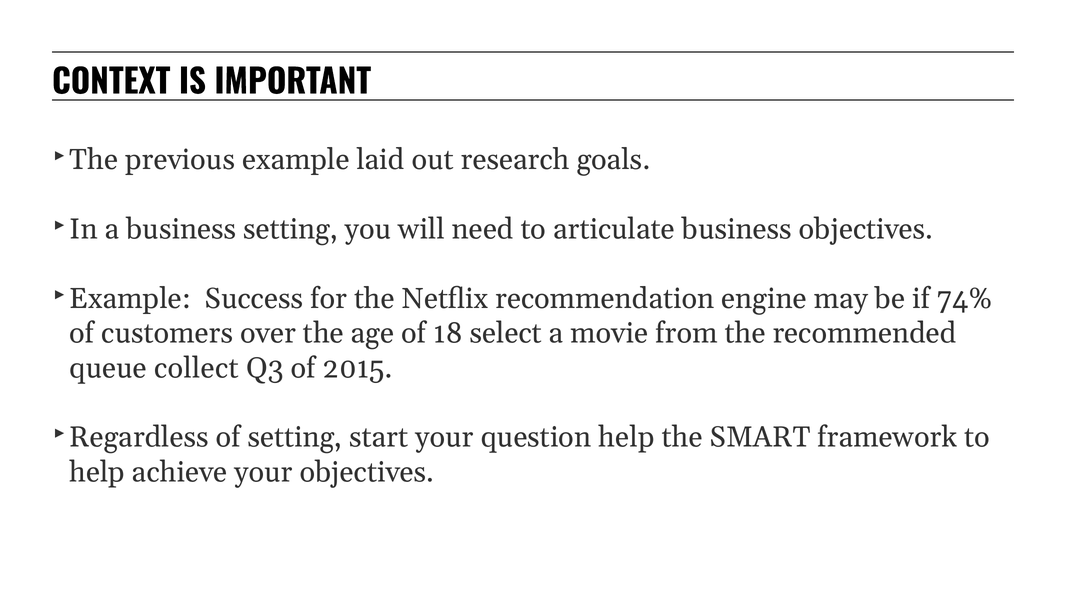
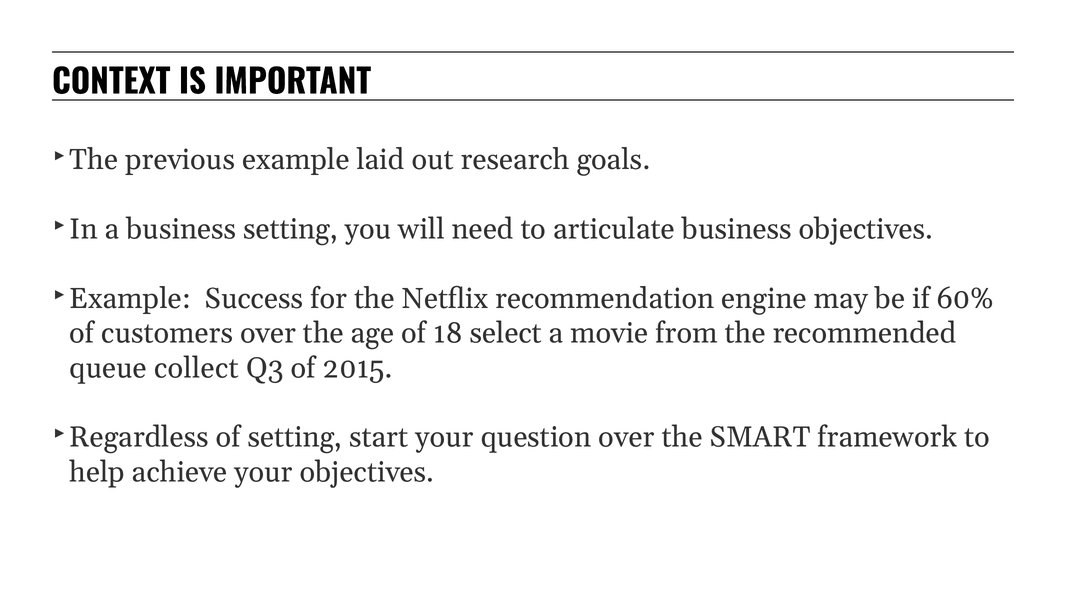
74%: 74% -> 60%
question help: help -> over
